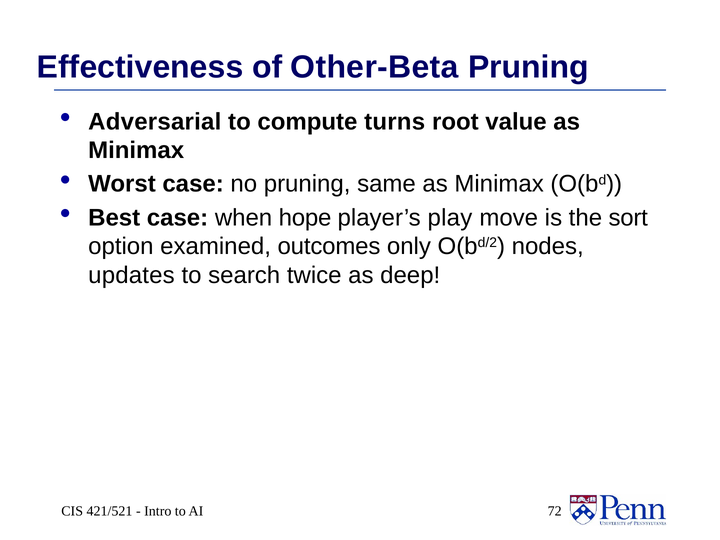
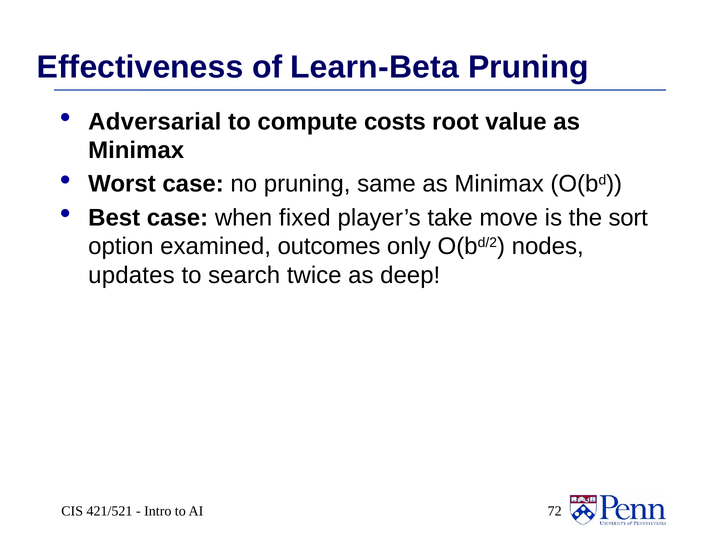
Other-Beta: Other-Beta -> Learn-Beta
turns: turns -> costs
hope: hope -> fixed
play: play -> take
